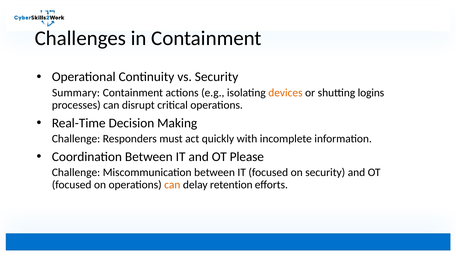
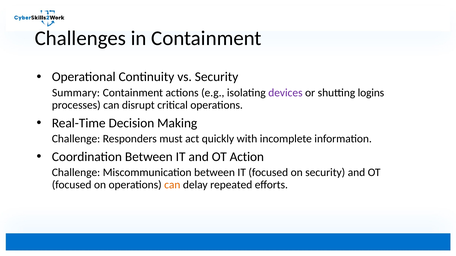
devices colour: orange -> purple
Please: Please -> Action
retention: retention -> repeated
